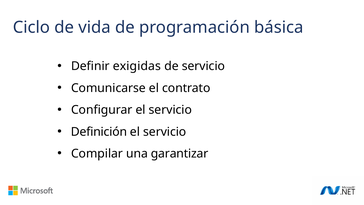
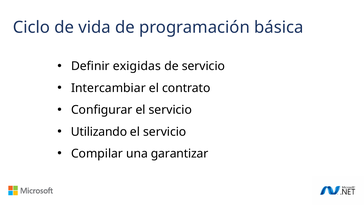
Comunicarse: Comunicarse -> Intercambiar
Definición: Definición -> Utilizando
